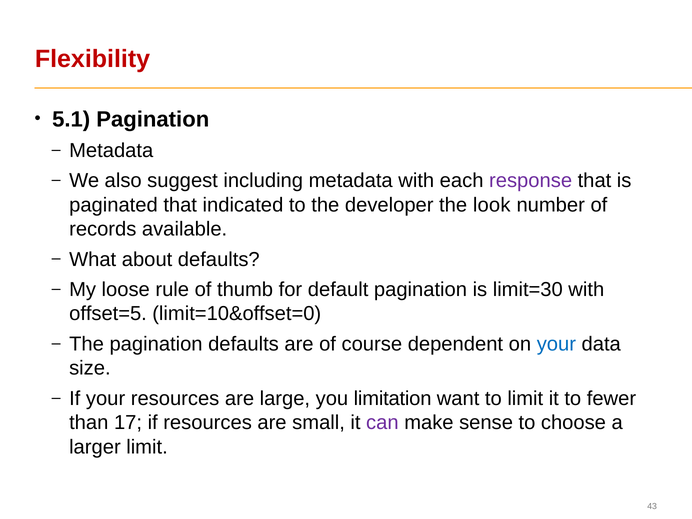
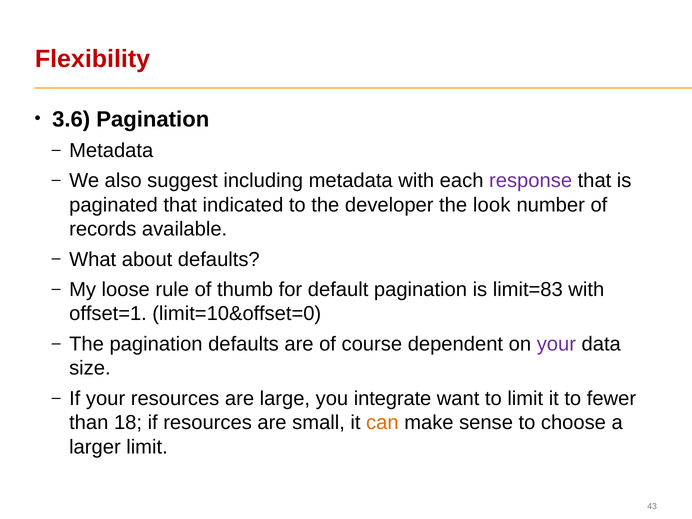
5.1: 5.1 -> 3.6
limit=30: limit=30 -> limit=83
offset=5: offset=5 -> offset=1
your at (556, 344) colour: blue -> purple
limitation: limitation -> integrate
17: 17 -> 18
can colour: purple -> orange
